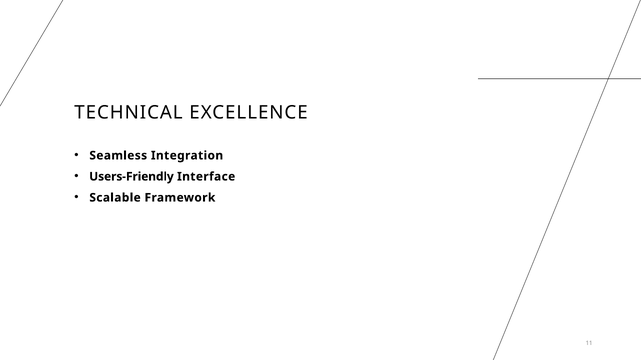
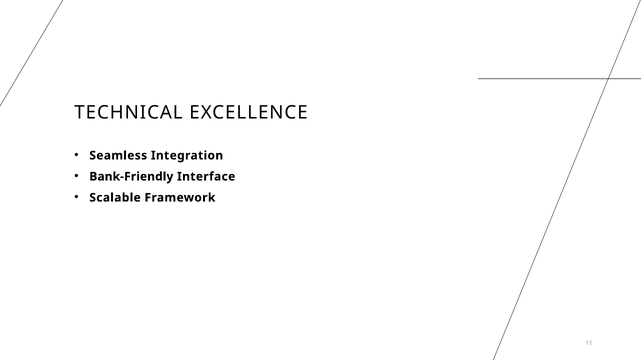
Users-Friendly: Users-Friendly -> Bank-Friendly
